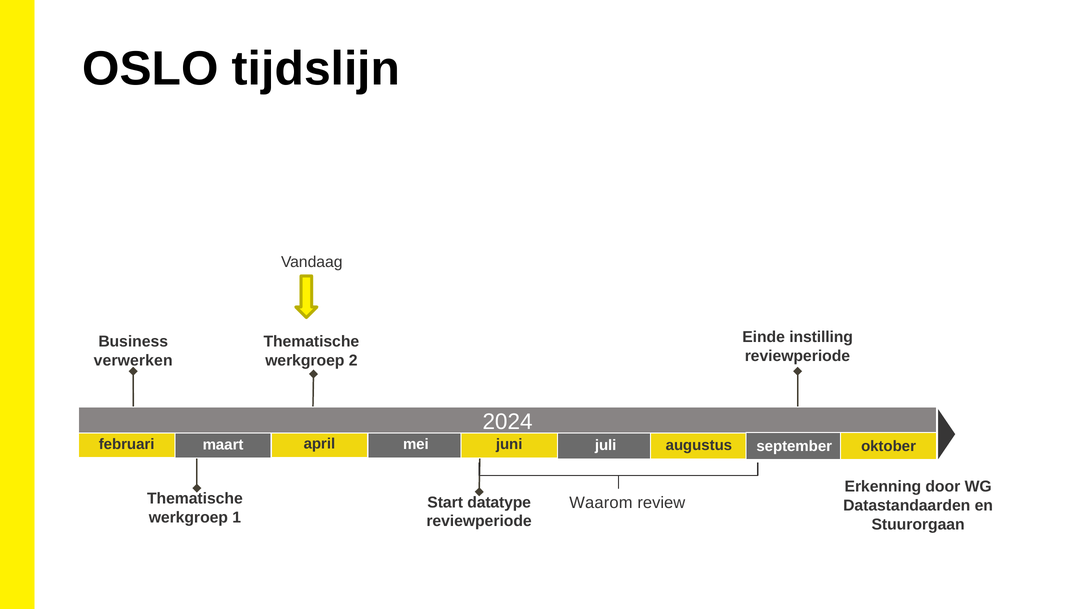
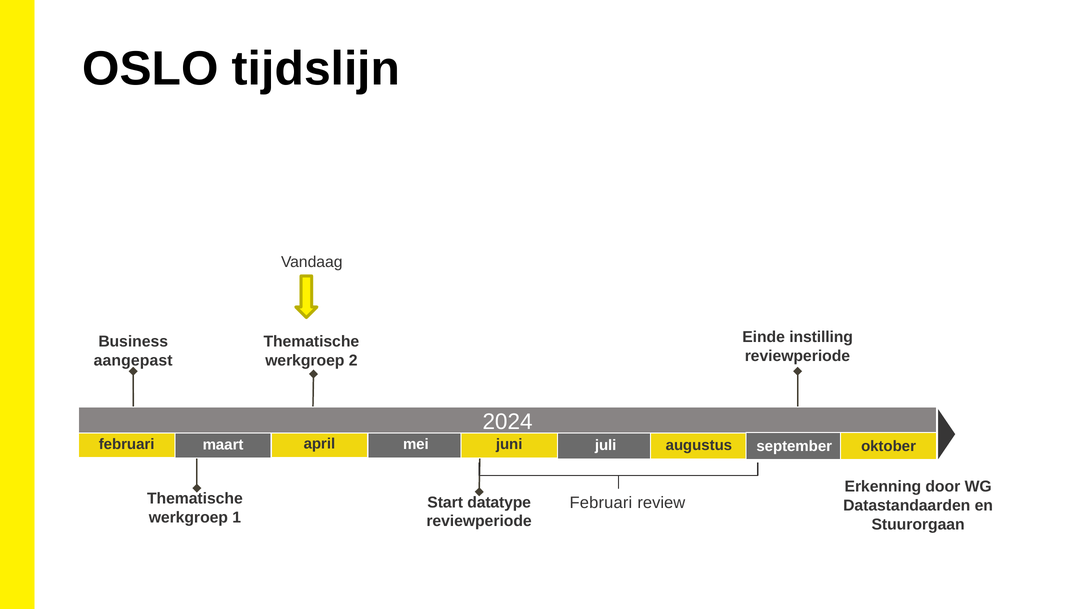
verwerken: verwerken -> aangepast
Waarom at (601, 502): Waarom -> Februari
